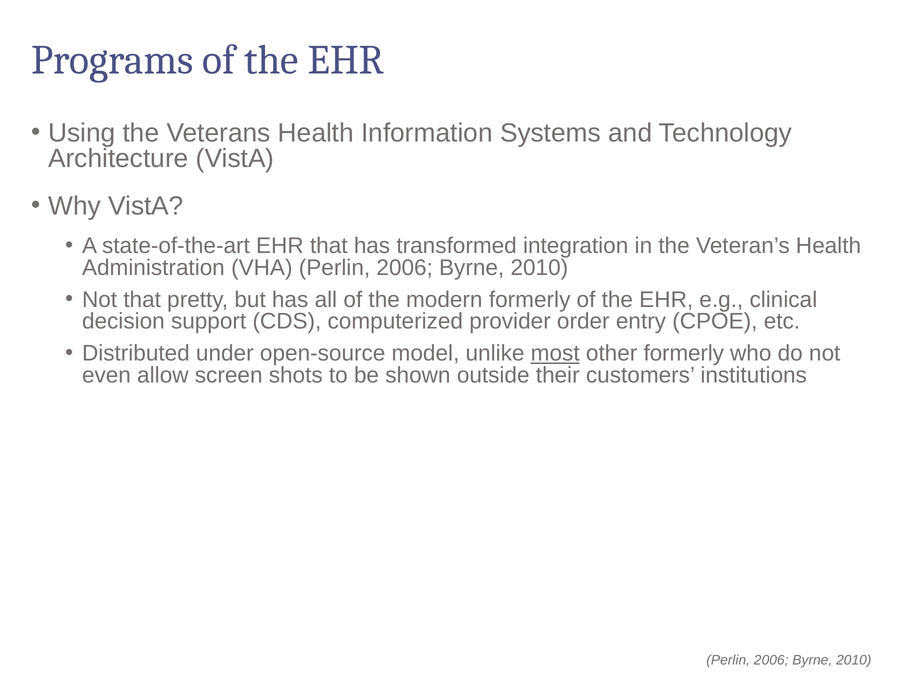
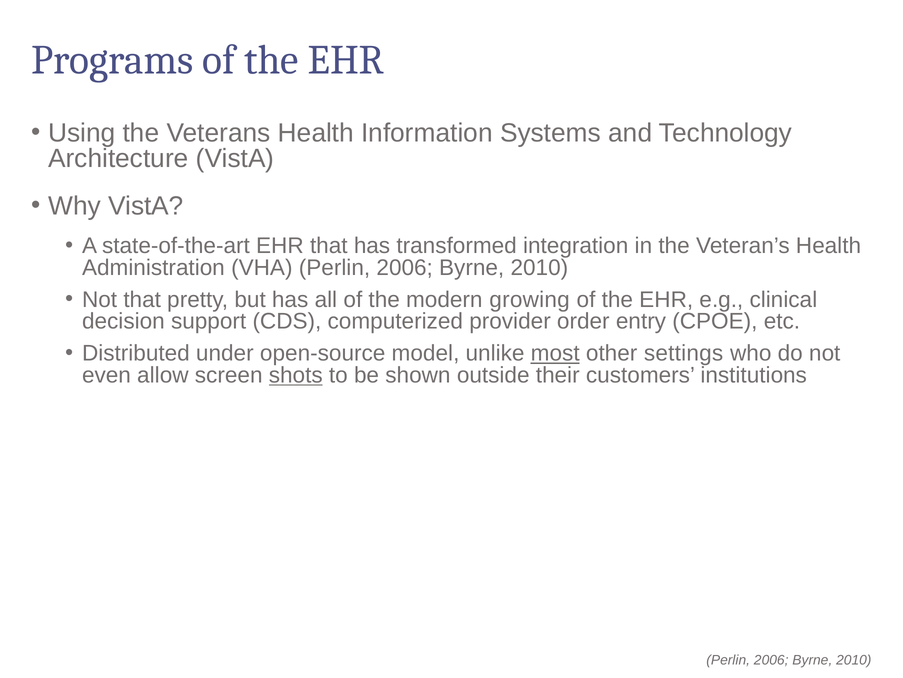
modern formerly: formerly -> growing
other formerly: formerly -> settings
shots underline: none -> present
